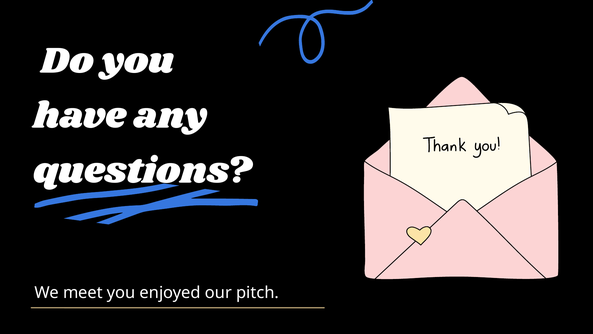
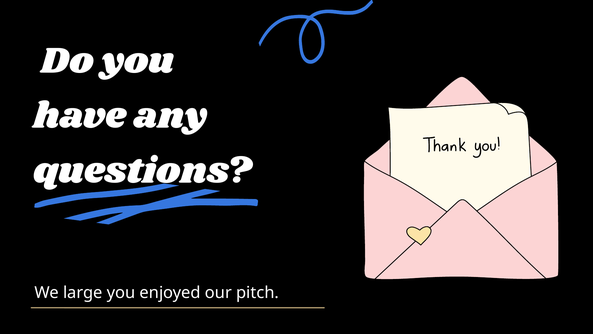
meet: meet -> large
